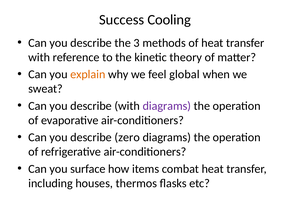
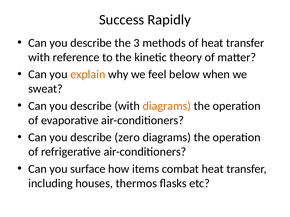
Cooling: Cooling -> Rapidly
global: global -> below
diagrams at (167, 106) colour: purple -> orange
